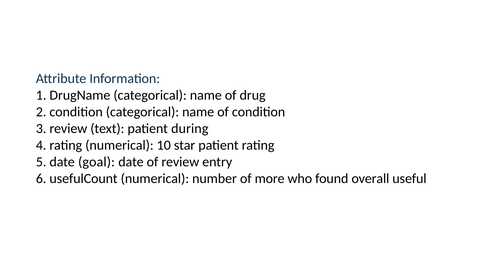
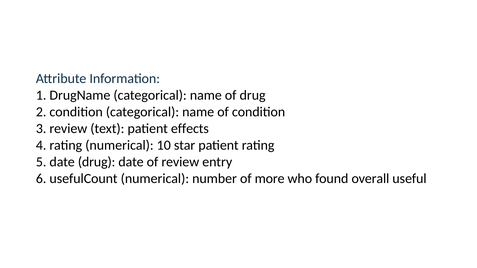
during: during -> effects
date goal: goal -> drug
